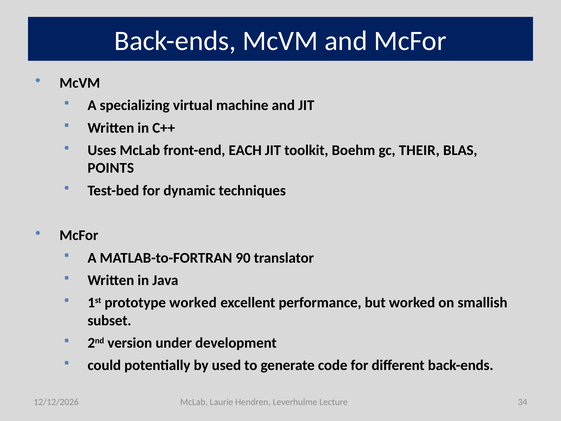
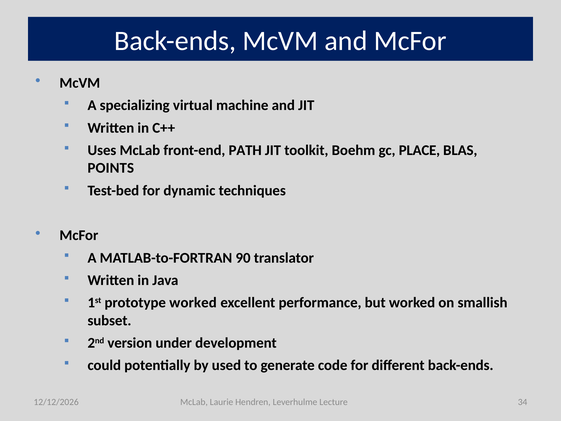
EACH: EACH -> PATH
THEIR: THEIR -> PLACE
